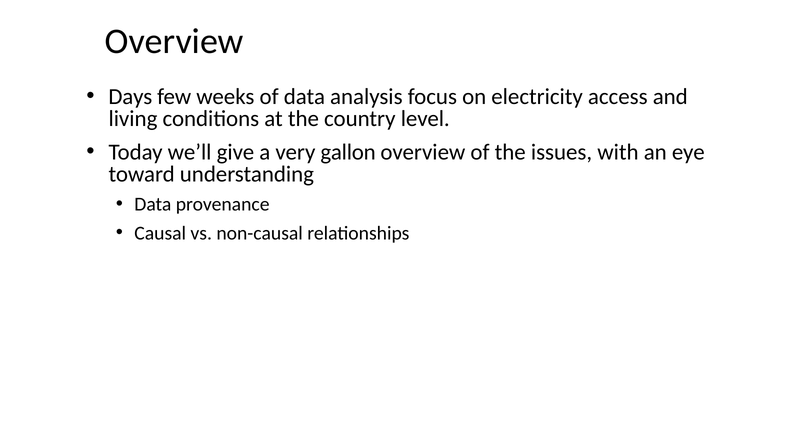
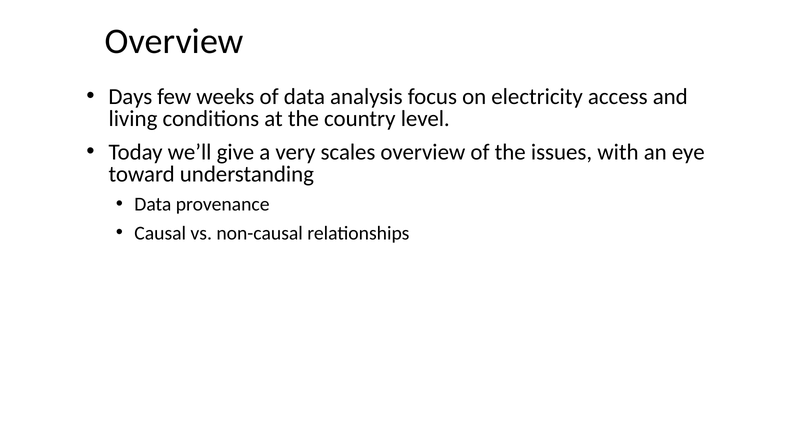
gallon: gallon -> scales
